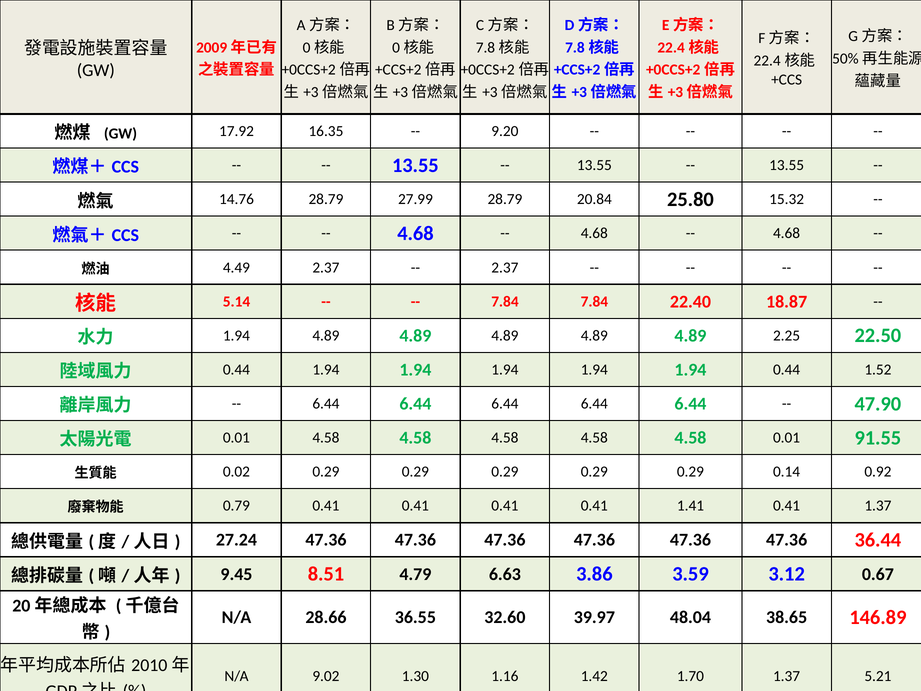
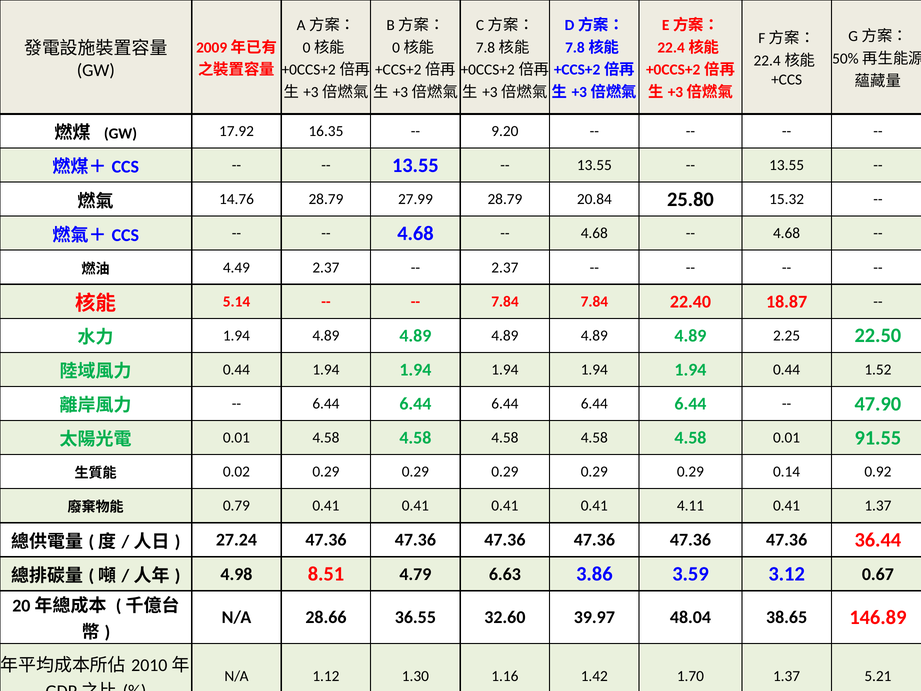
1.41: 1.41 -> 4.11
9.45: 9.45 -> 4.98
9.02: 9.02 -> 1.12
